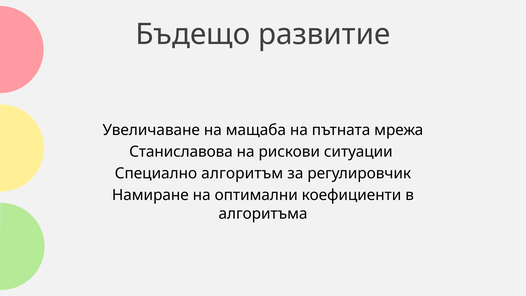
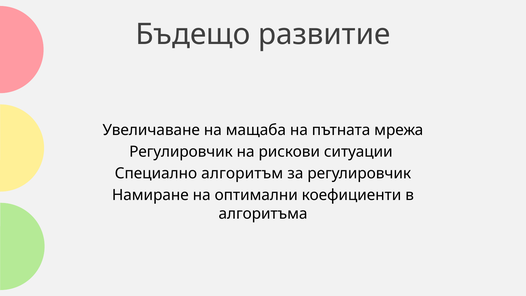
Станиславова at (181, 152): Станиславова -> Регулировчик
